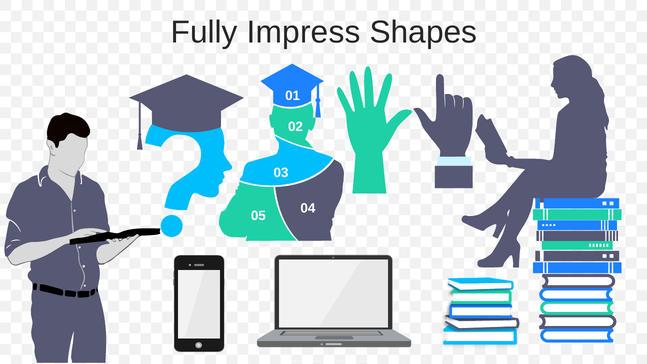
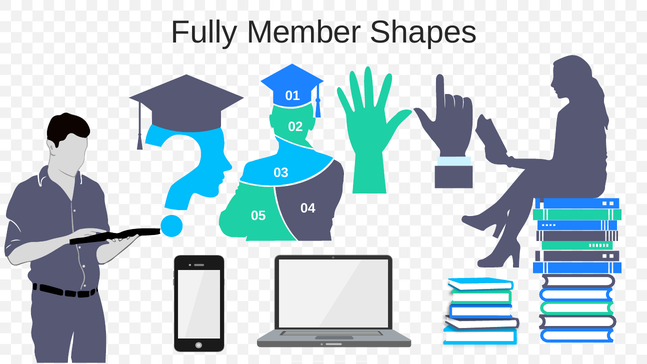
Impress: Impress -> Member
